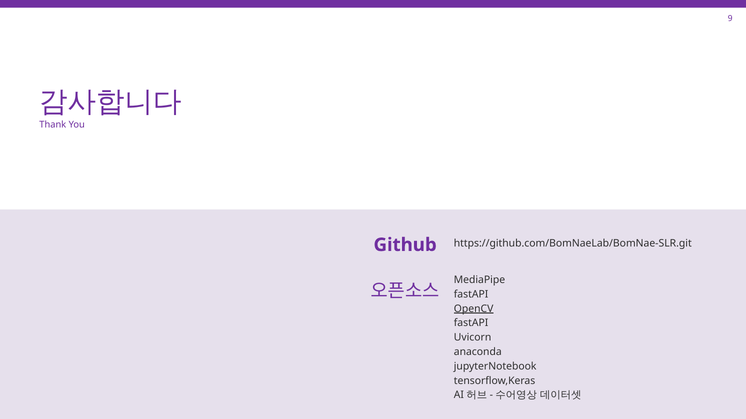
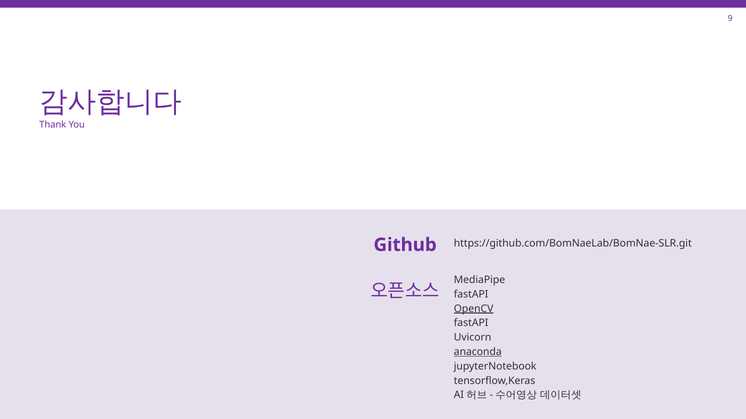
anaconda underline: none -> present
